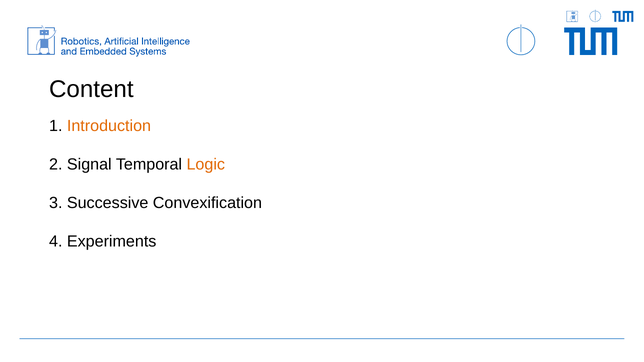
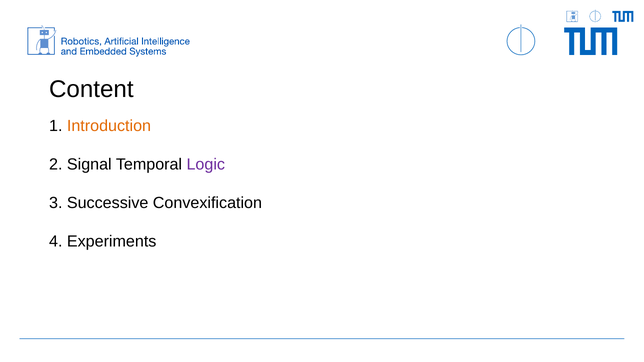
Logic colour: orange -> purple
